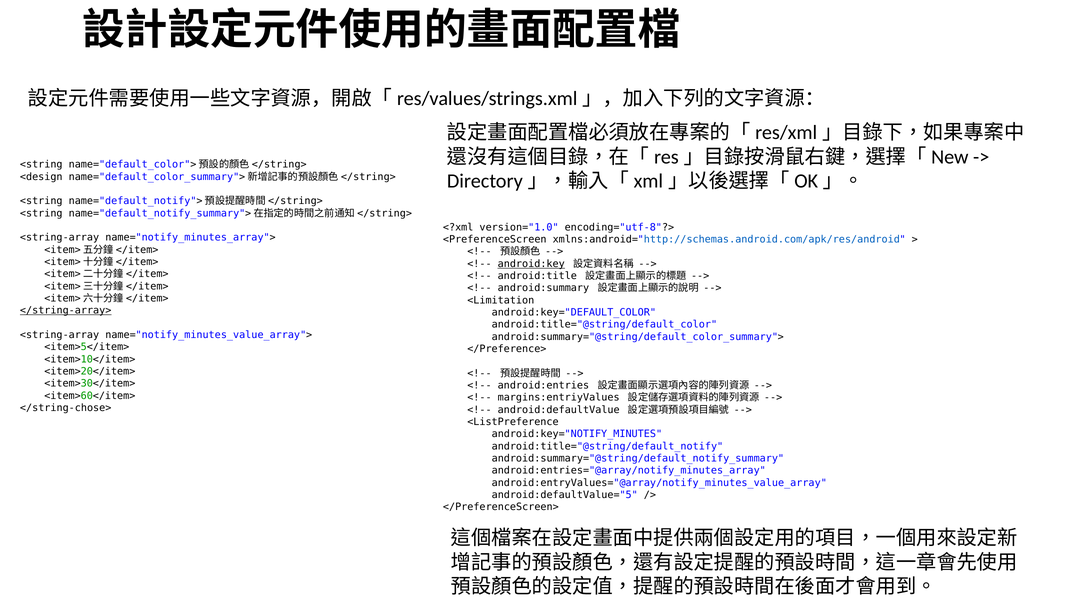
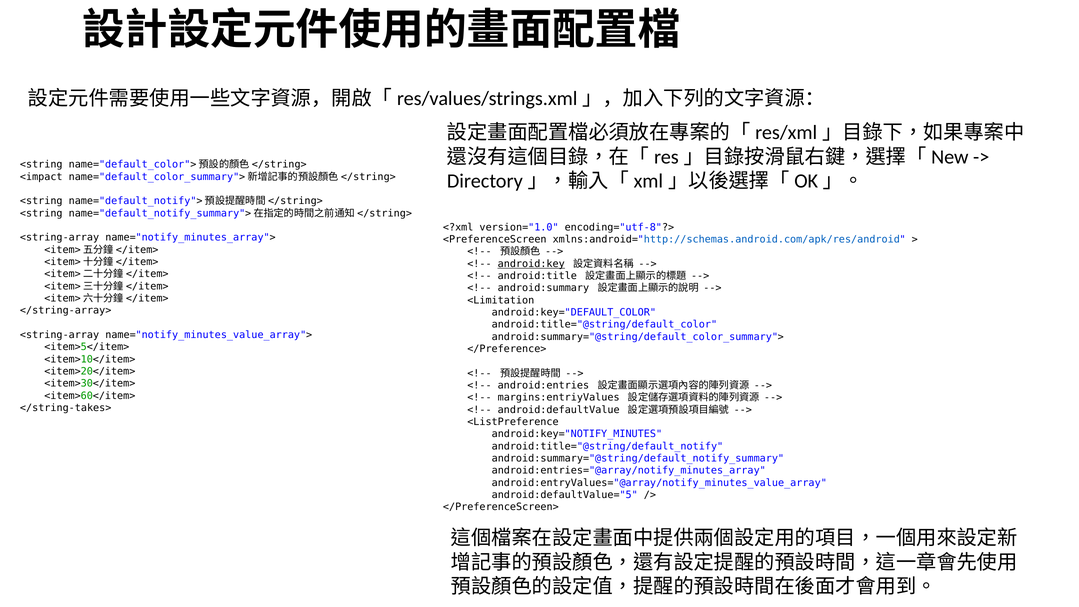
<design: <design -> <impact
</string-array> underline: present -> none
</string-chose>: </string-chose> -> </string-takes>
